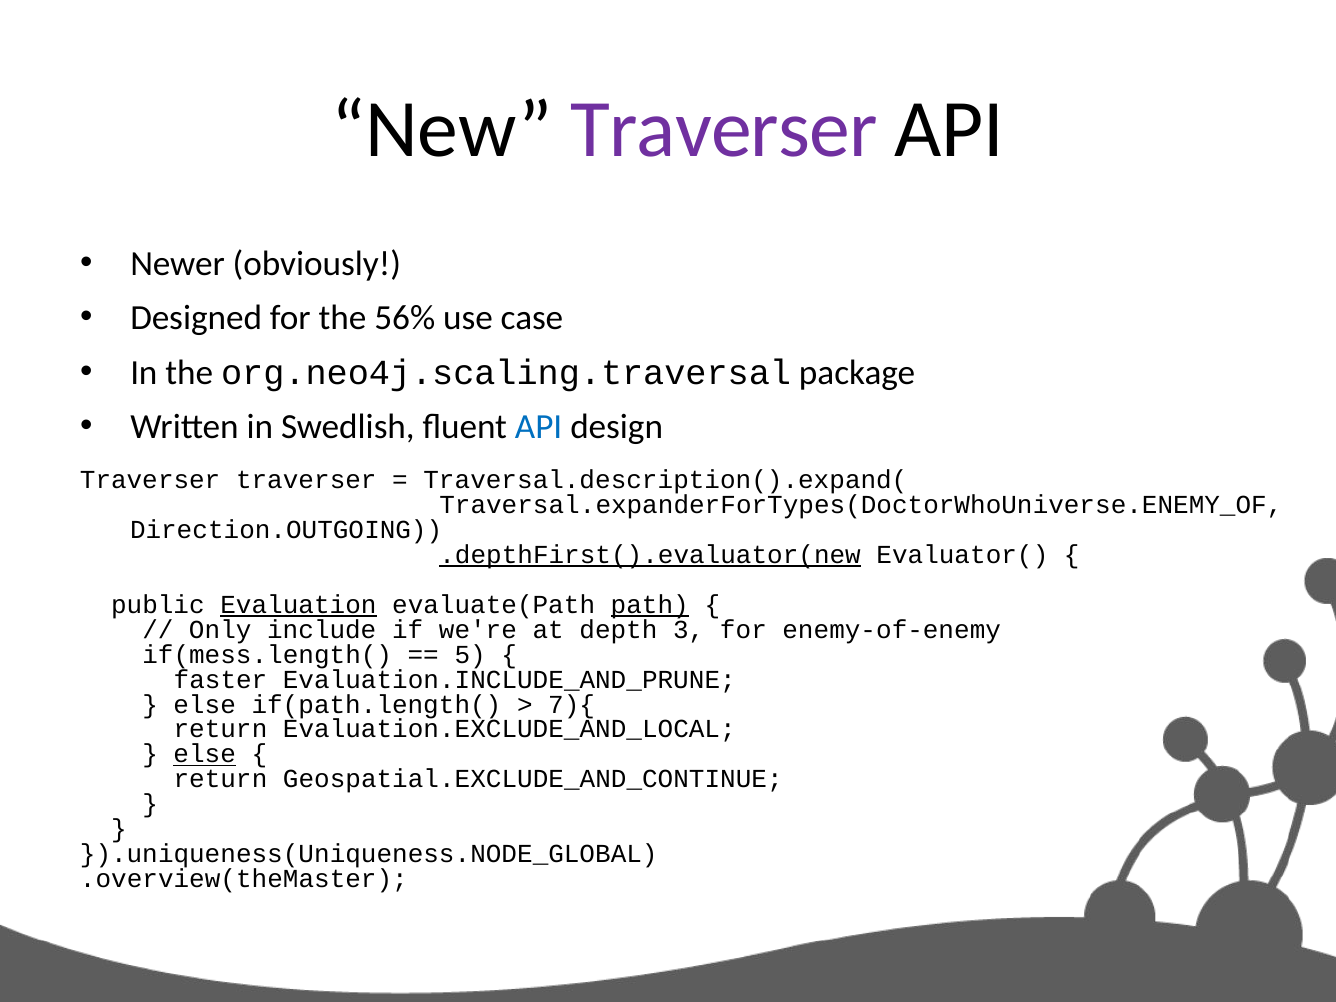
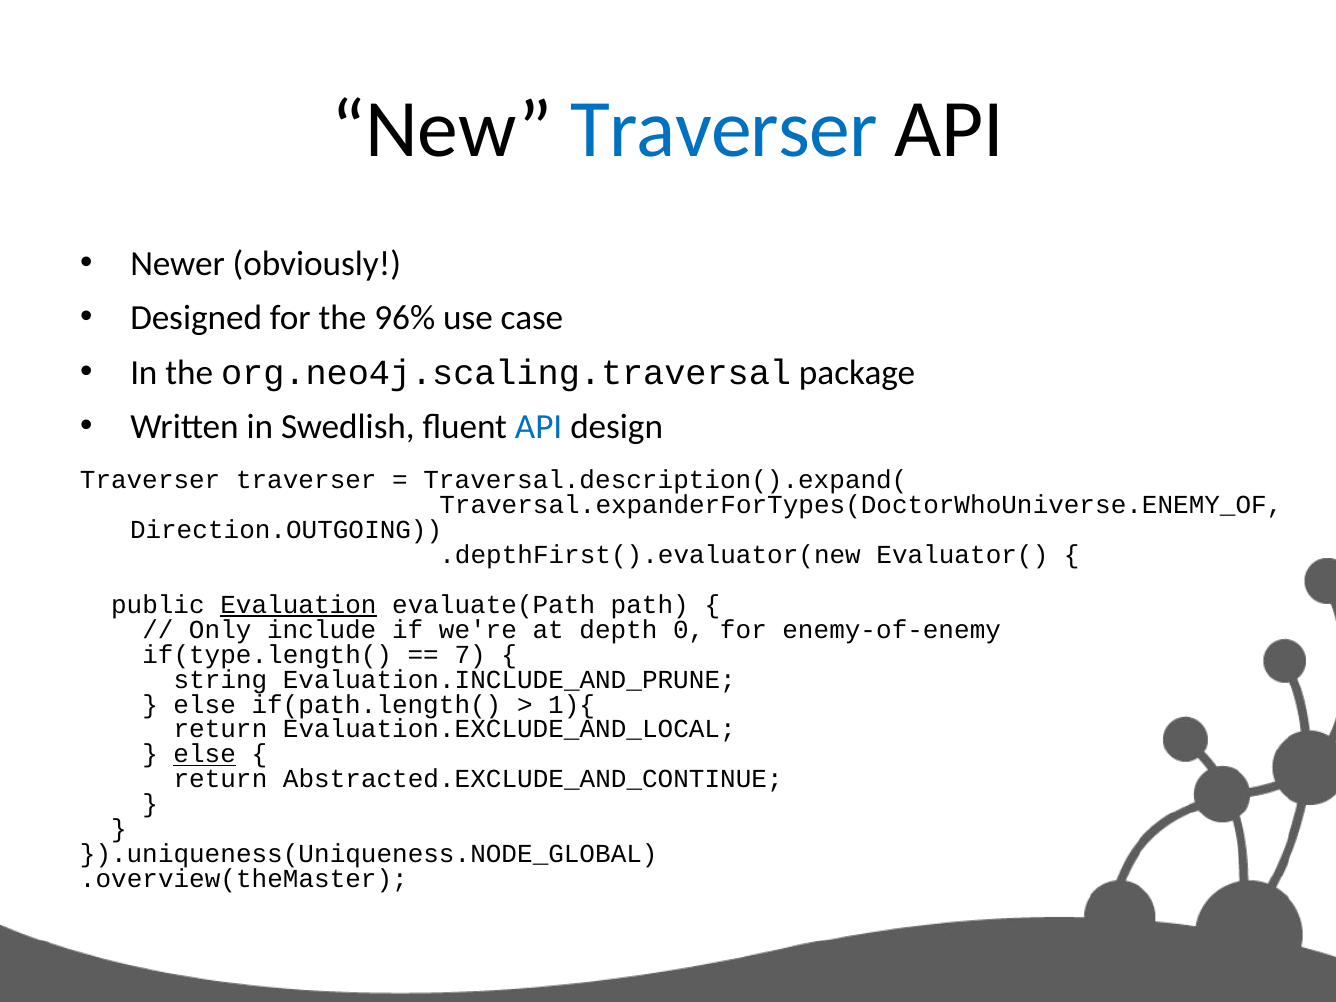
Traverser at (724, 129) colour: purple -> blue
56%: 56% -> 96%
.depthFirst().evaluator(new underline: present -> none
path underline: present -> none
3: 3 -> 0
if(mess.length(: if(mess.length( -> if(type.length(
5: 5 -> 7
faster: faster -> string
7){: 7){ -> 1){
Geospatial.EXCLUDE_AND_CONTINUE: Geospatial.EXCLUDE_AND_CONTINUE -> Abstracted.EXCLUDE_AND_CONTINUE
